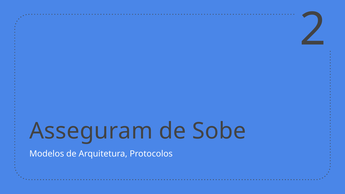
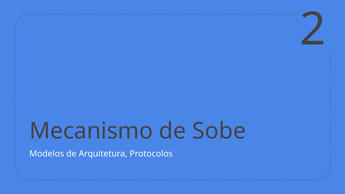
Asseguram: Asseguram -> Mecanismo
